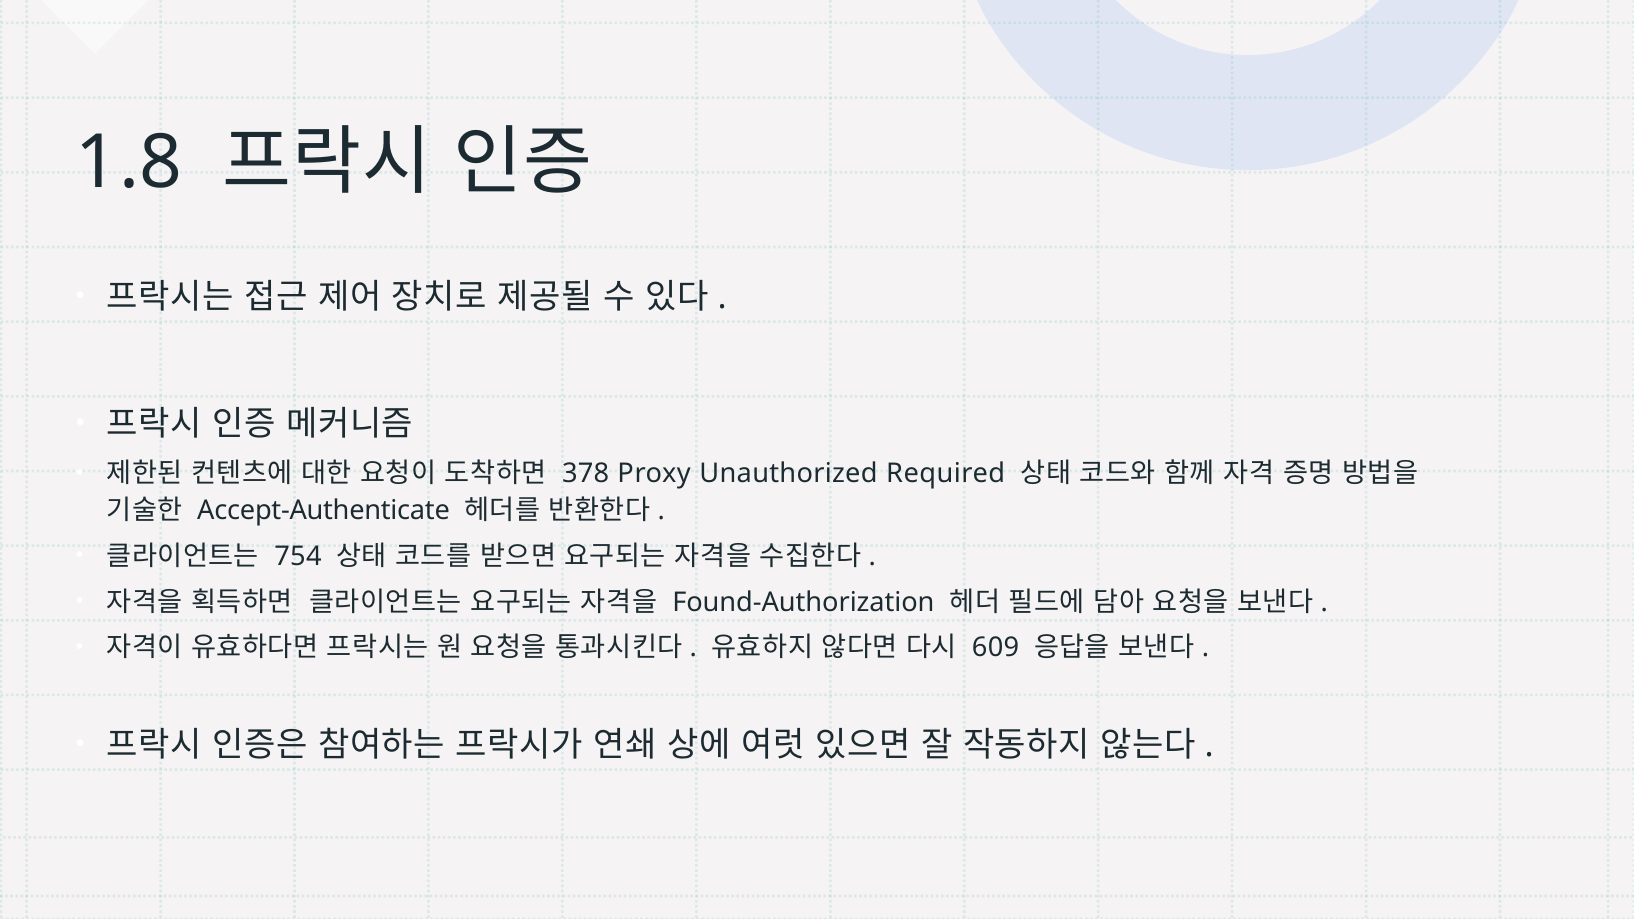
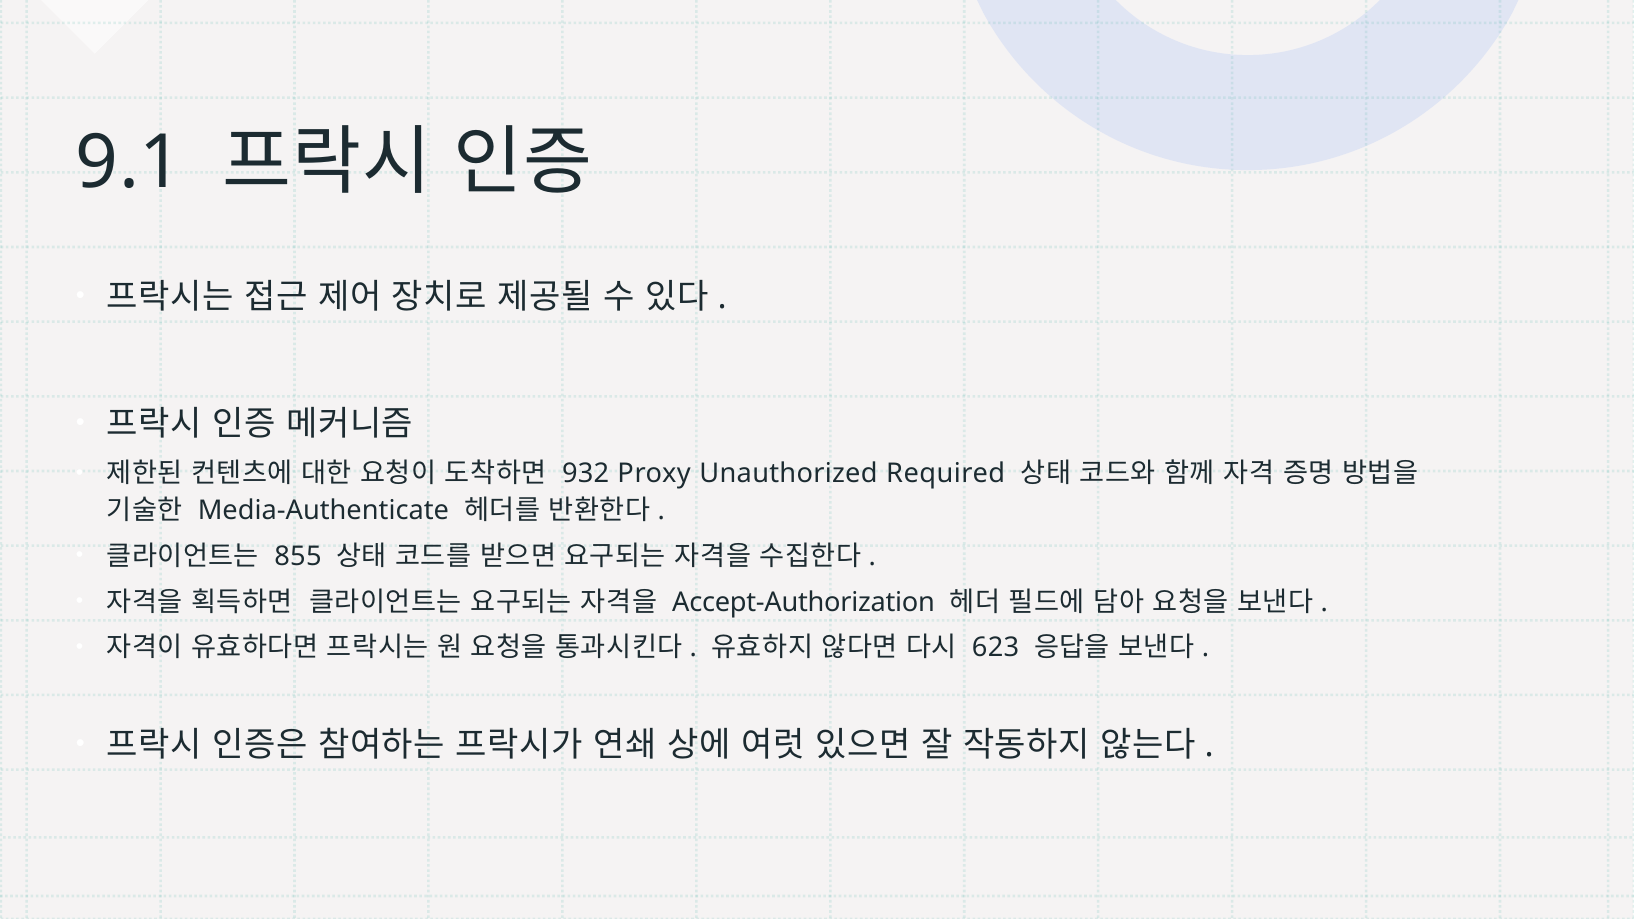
1.8: 1.8 -> 9.1
378: 378 -> 932
Accept-Authenticate: Accept-Authenticate -> Media-Authenticate
754: 754 -> 855
Found-Authorization: Found-Authorization -> Accept-Authorization
609: 609 -> 623
